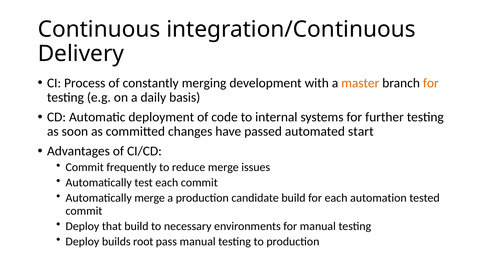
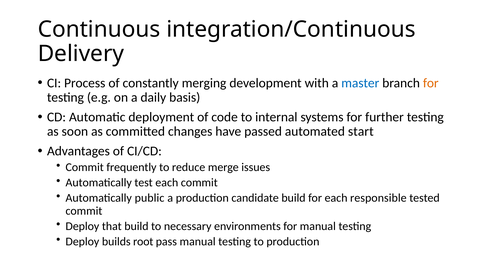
master colour: orange -> blue
Automatically merge: merge -> public
automation: automation -> responsible
